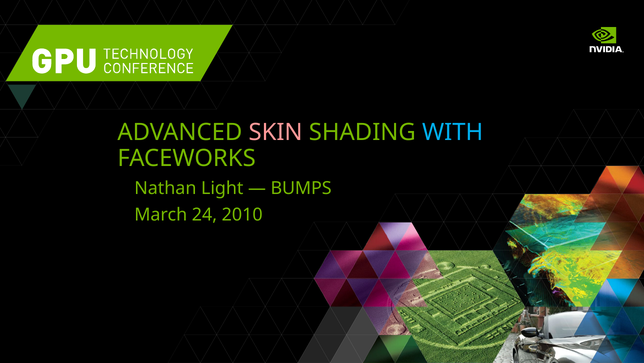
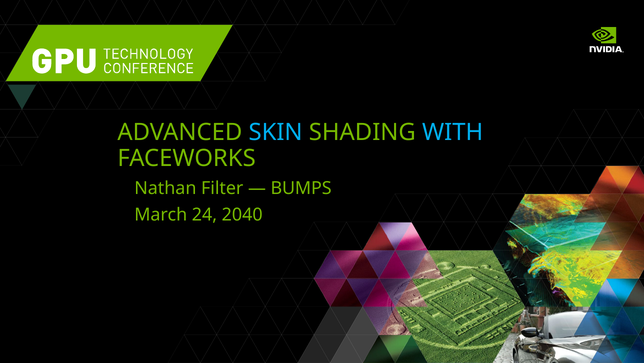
SKIN colour: pink -> light blue
Light: Light -> Filter
2010: 2010 -> 2040
